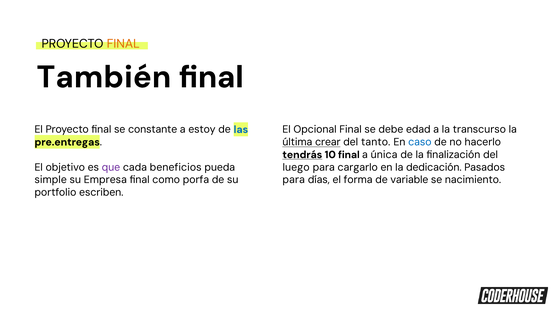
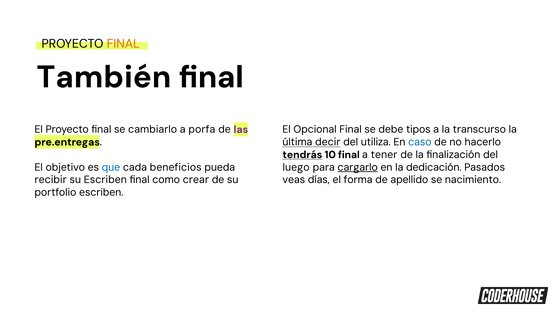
constante: constante -> cambiarlo
estoy: estoy -> porfa
las colour: blue -> purple
edad: edad -> tipos
crear: crear -> decir
tanto: tanto -> utiliza
única: única -> tener
que colour: purple -> blue
cargarlo underline: none -> present
simple: simple -> recibir
su Empresa: Empresa -> Escriben
porfa: porfa -> crear
para at (294, 180): para -> veas
variable: variable -> apellido
